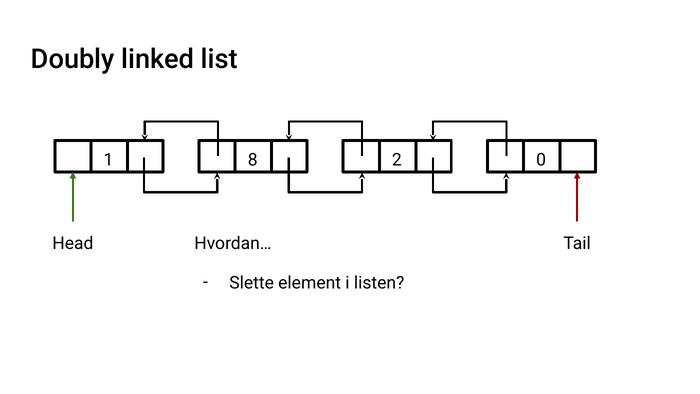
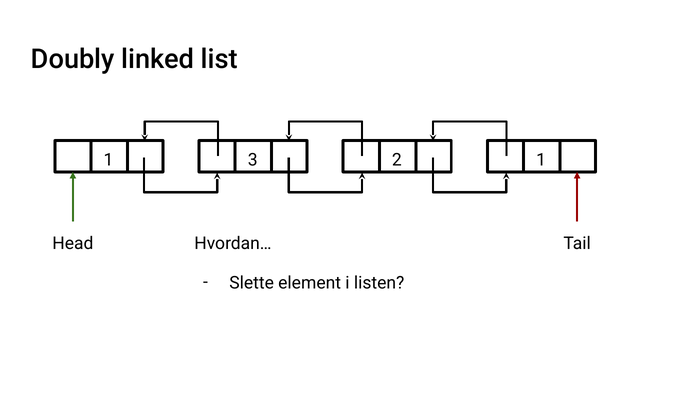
8: 8 -> 3
2 0: 0 -> 1
